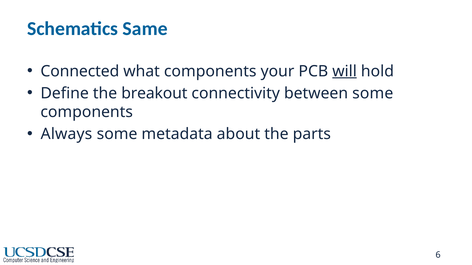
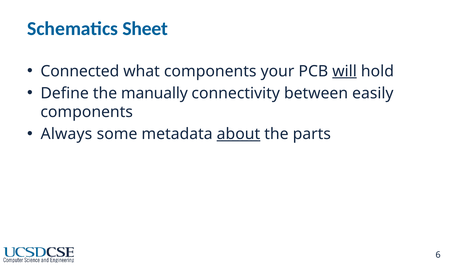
Same: Same -> Sheet
breakout: breakout -> manually
between some: some -> easily
about underline: none -> present
